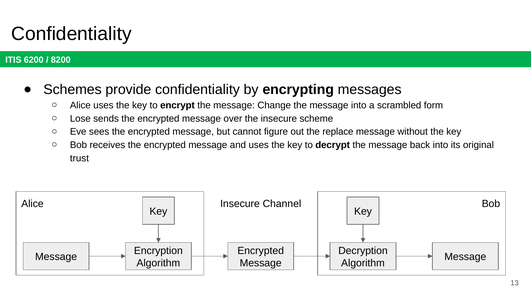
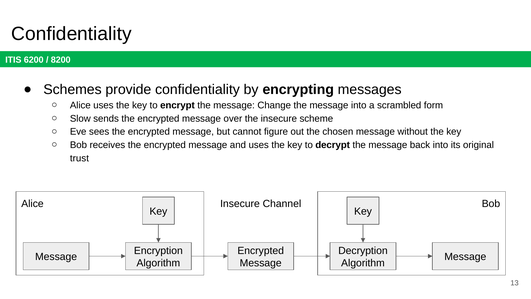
Lose: Lose -> Slow
replace: replace -> chosen
